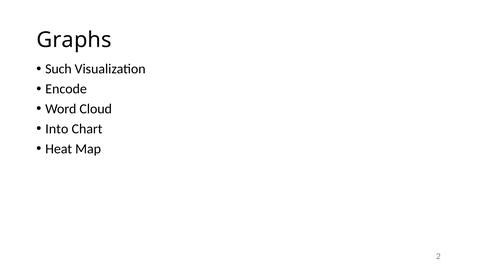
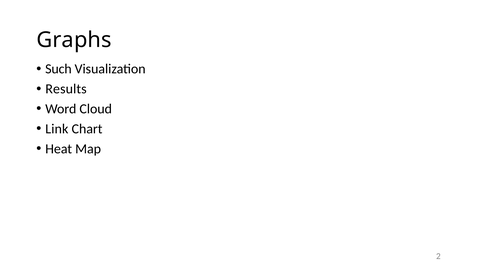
Encode: Encode -> Results
Into: Into -> Link
